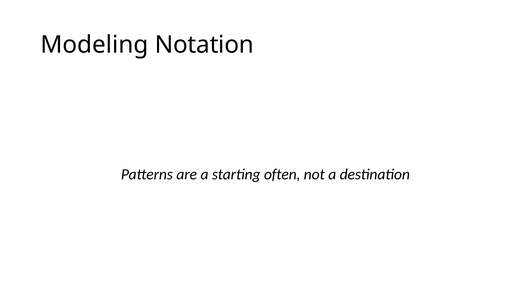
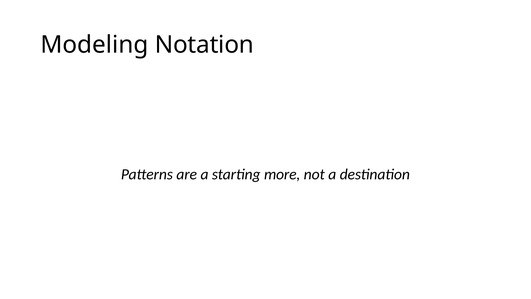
often: often -> more
